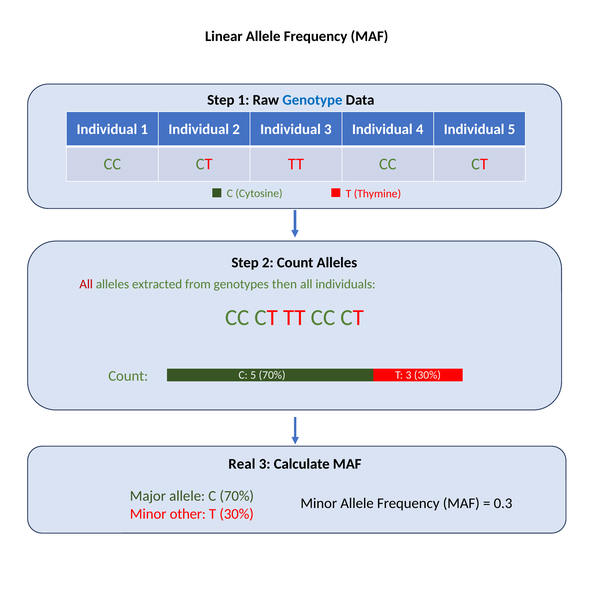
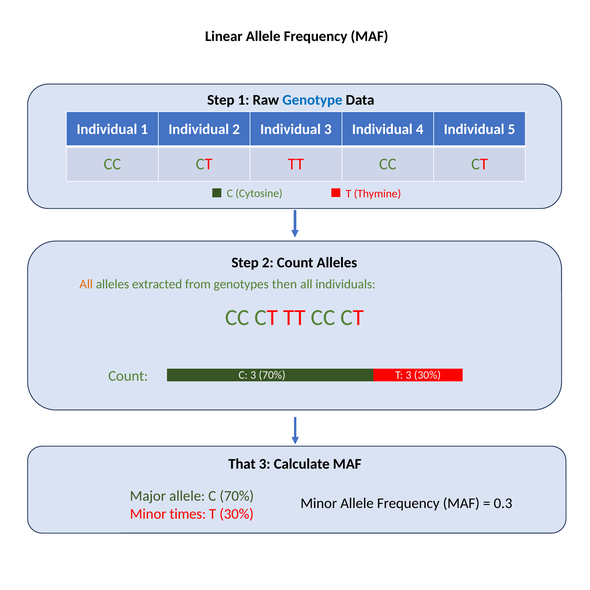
All at (86, 284) colour: red -> orange
C 5: 5 -> 3
Real: Real -> That
other: other -> times
